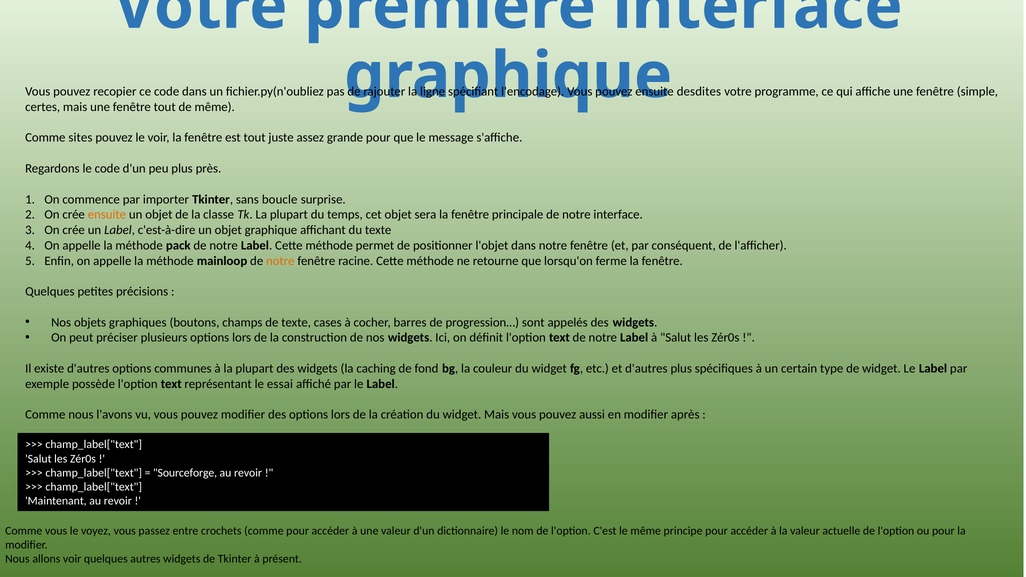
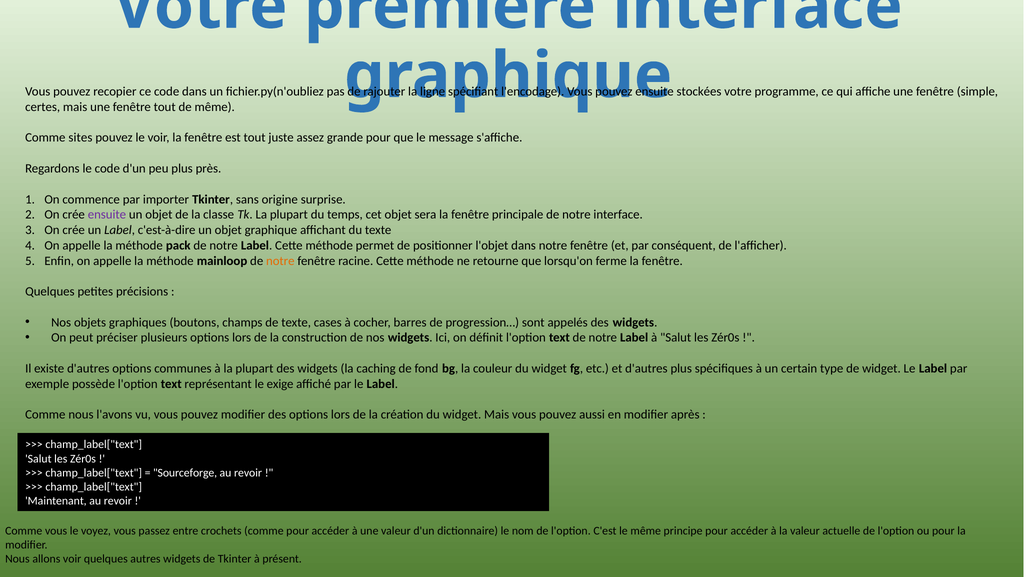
desdites: desdites -> stockées
boucle: boucle -> origine
ensuite at (107, 215) colour: orange -> purple
essai: essai -> exige
